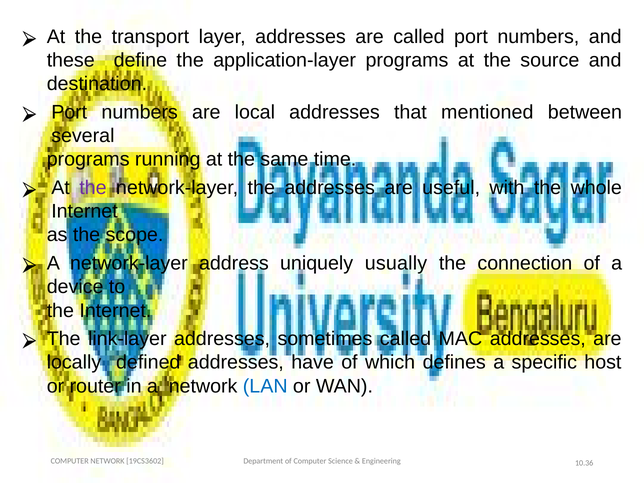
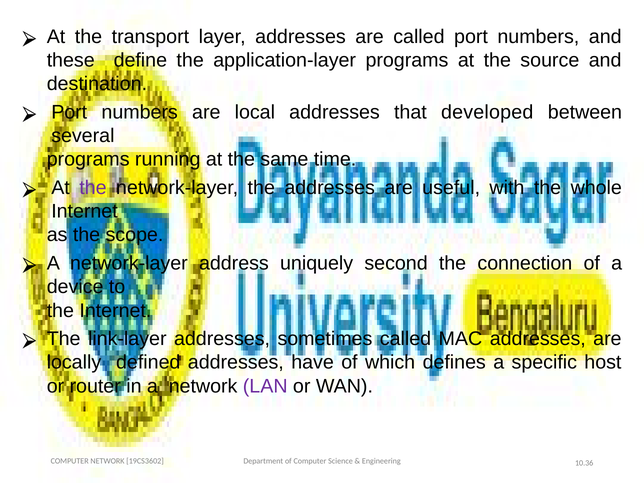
mentioned: mentioned -> developed
usually: usually -> second
LAN colour: blue -> purple
